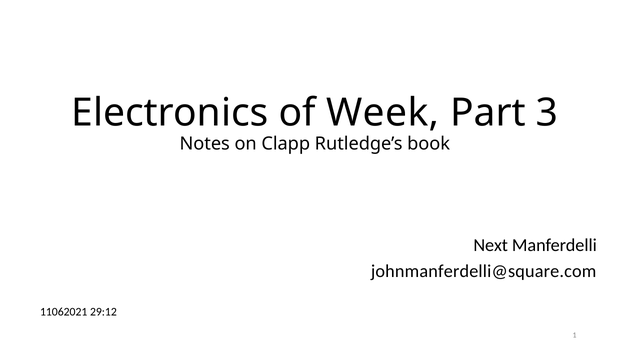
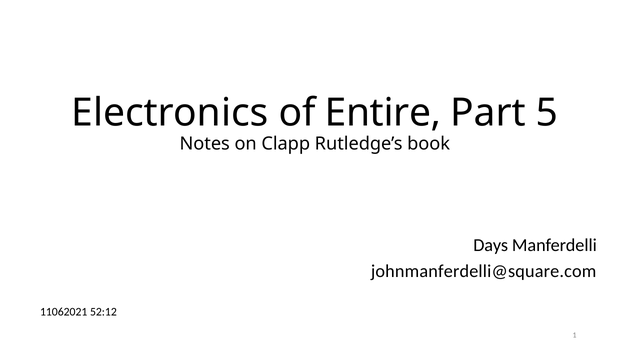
Week: Week -> Entire
3: 3 -> 5
Next: Next -> Days
29:12: 29:12 -> 52:12
